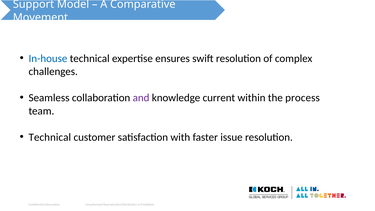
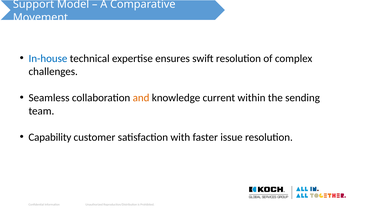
and colour: purple -> orange
process: process -> sending
Technical at (50, 137): Technical -> Capability
